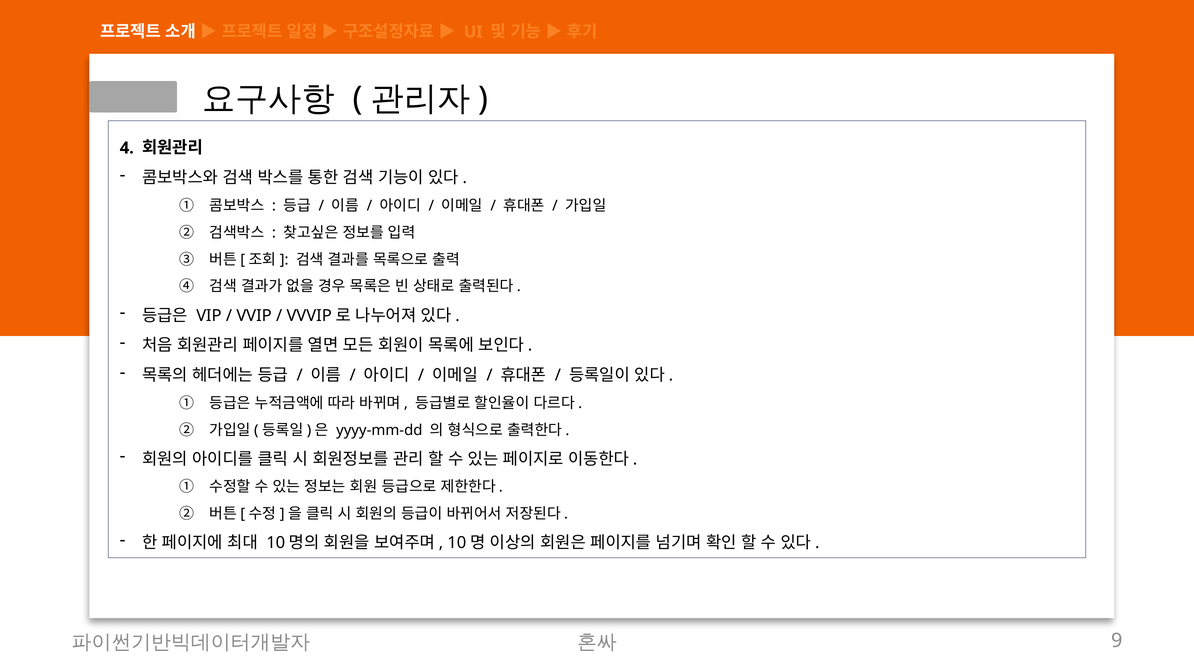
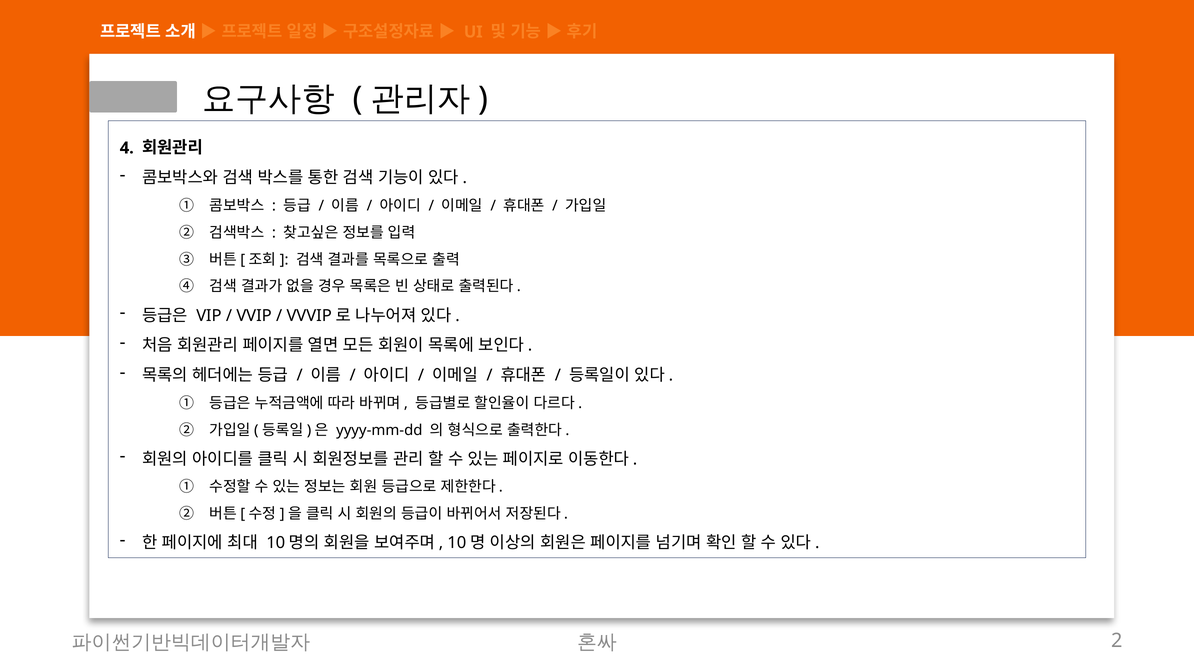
9: 9 -> 2
